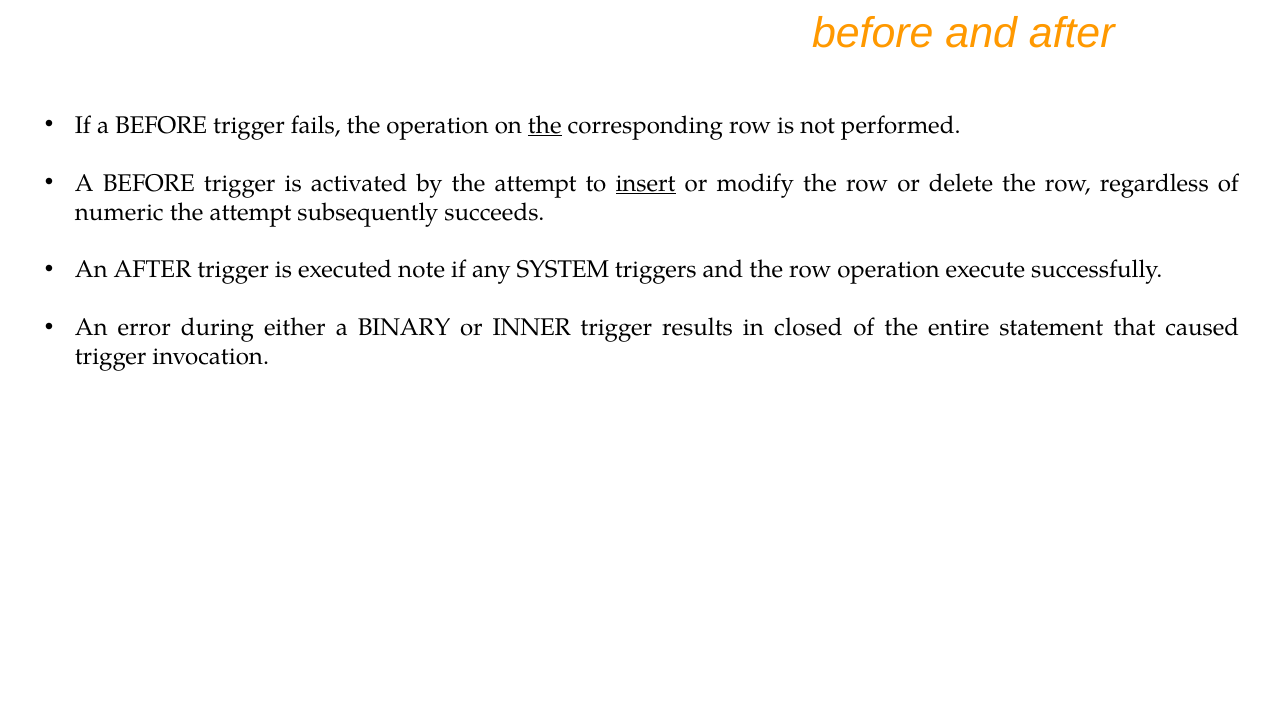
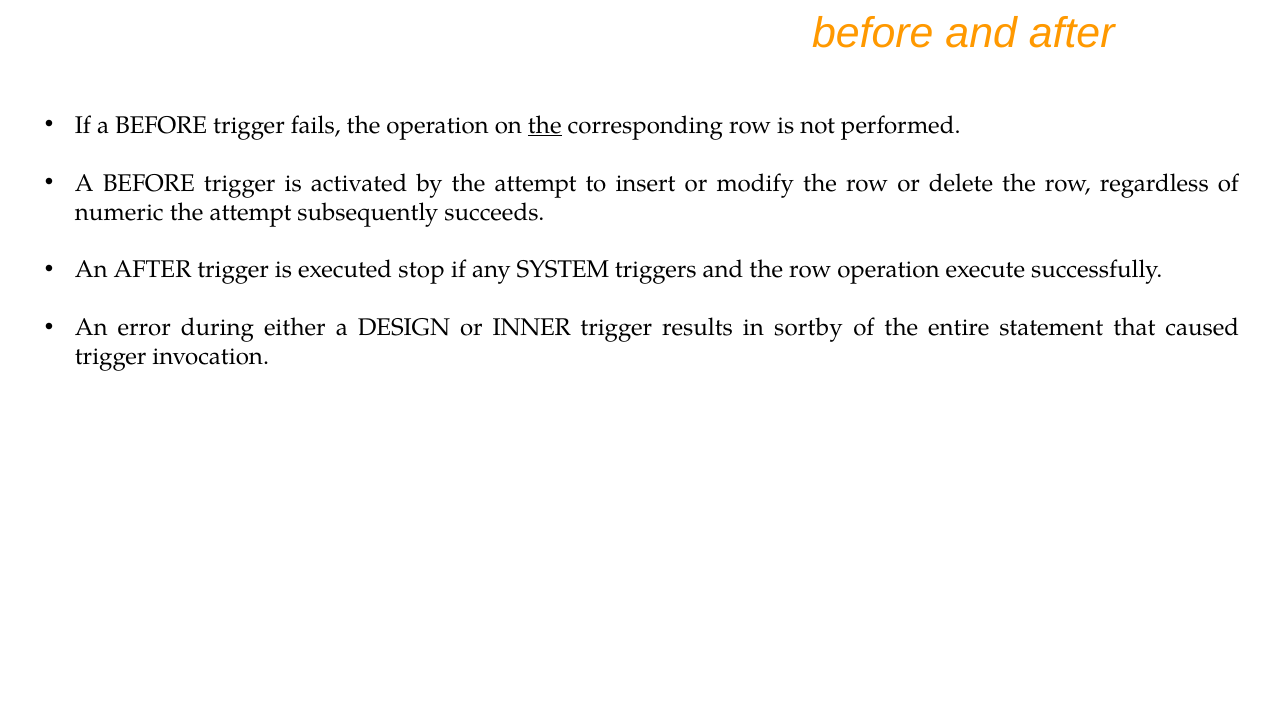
insert underline: present -> none
note: note -> stop
BINARY: BINARY -> DESIGN
closed: closed -> sortby
